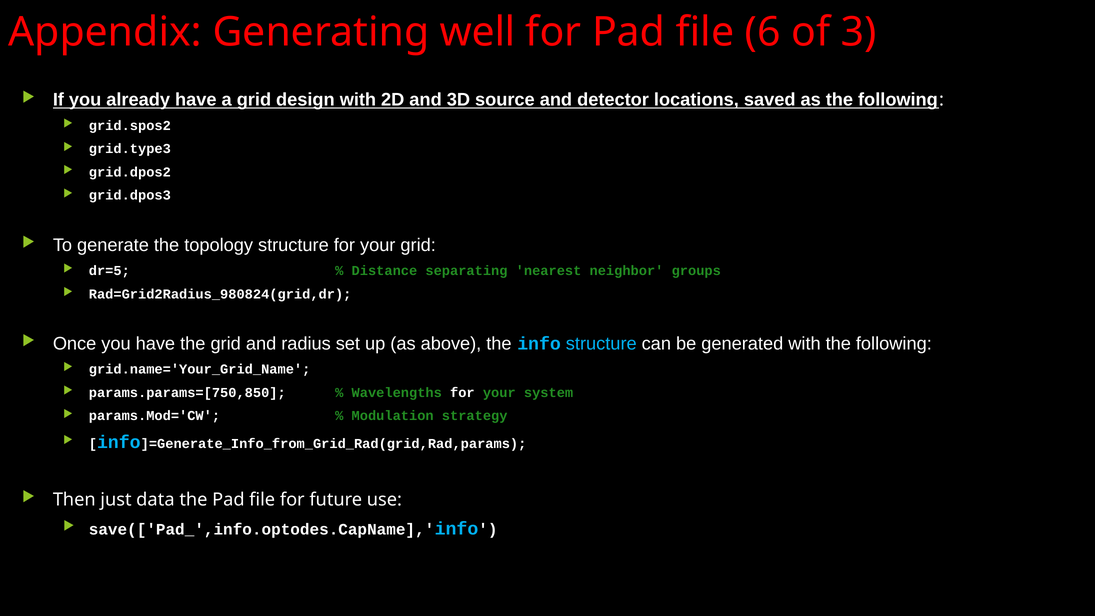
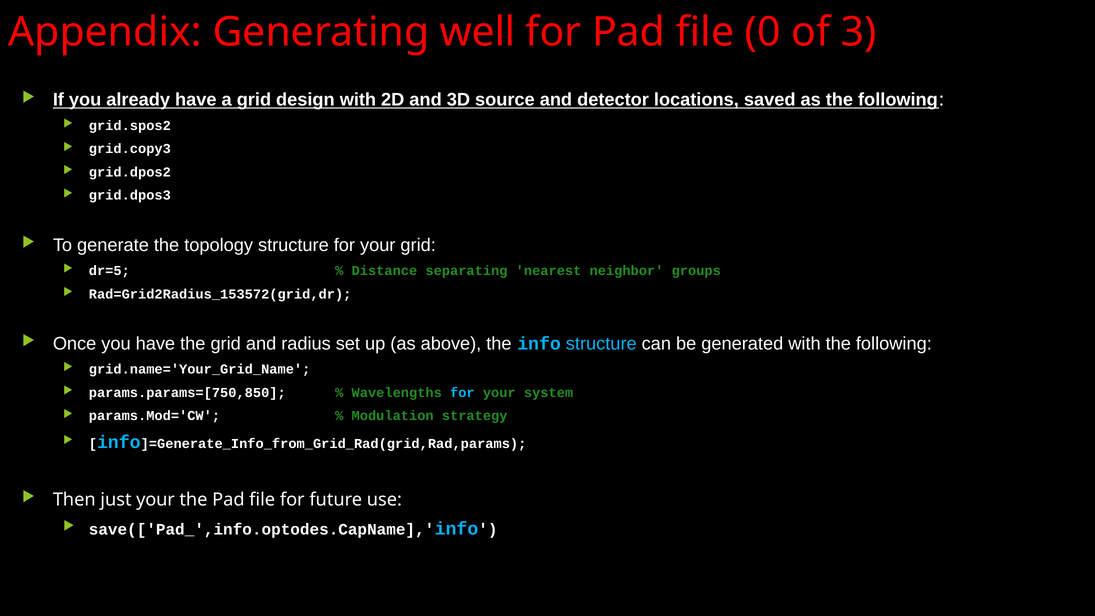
6: 6 -> 0
grid.type3: grid.type3 -> grid.copy3
Rad=Grid2Radius_980824(grid,dr: Rad=Grid2Radius_980824(grid,dr -> Rad=Grid2Radius_153572(grid,dr
for at (462, 393) colour: white -> light blue
just data: data -> your
